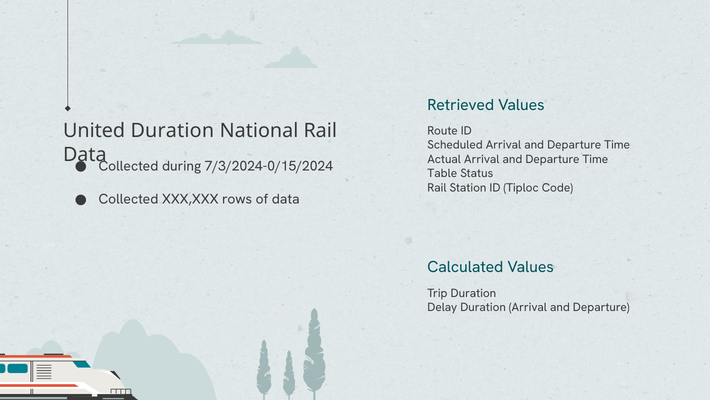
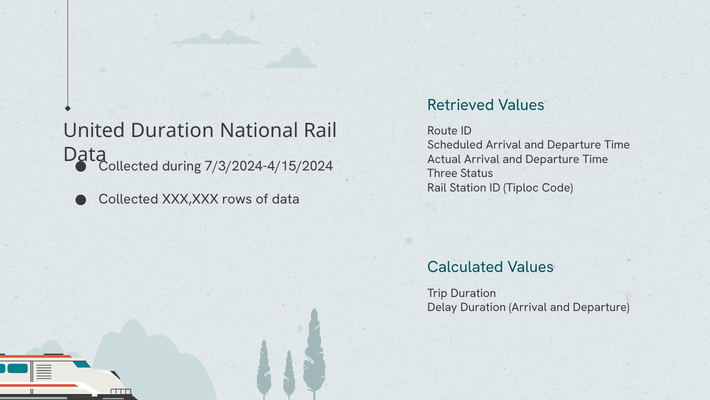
7/3/2024-0/15/2024: 7/3/2024-0/15/2024 -> 7/3/2024-4/15/2024
Table: Table -> Three
